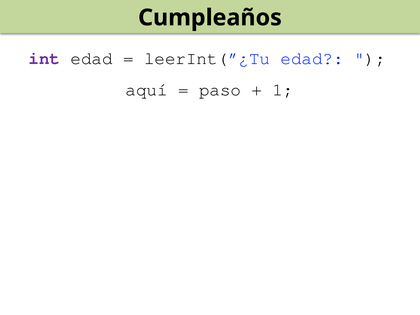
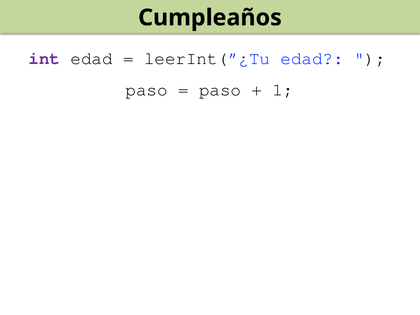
aquí at (147, 90): aquí -> paso
